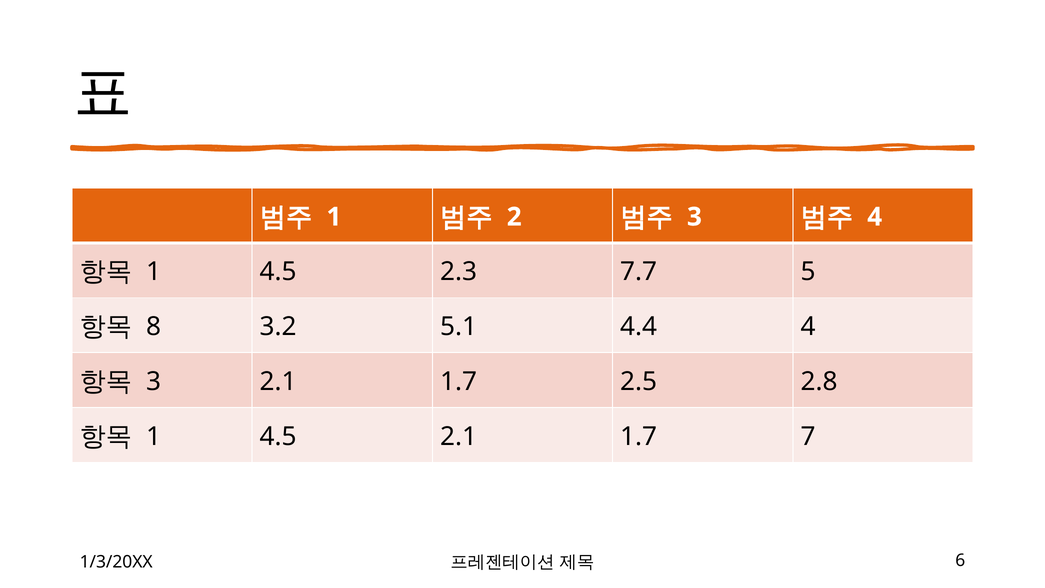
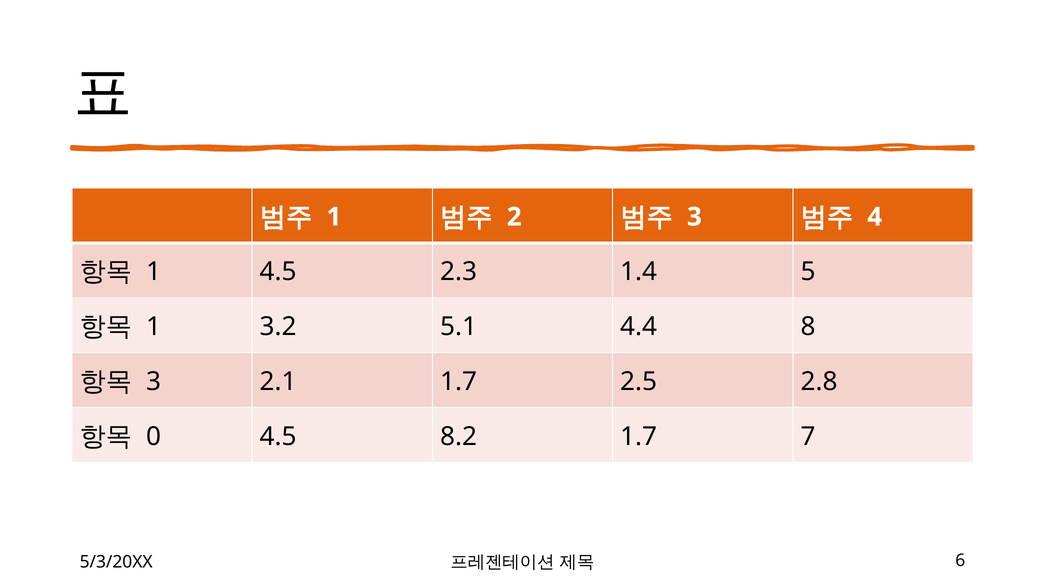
7.7: 7.7 -> 1.4
8 at (154, 327): 8 -> 1
4.4 4: 4 -> 8
1 at (154, 436): 1 -> 0
4.5 2.1: 2.1 -> 8.2
1/3/20XX: 1/3/20XX -> 5/3/20XX
